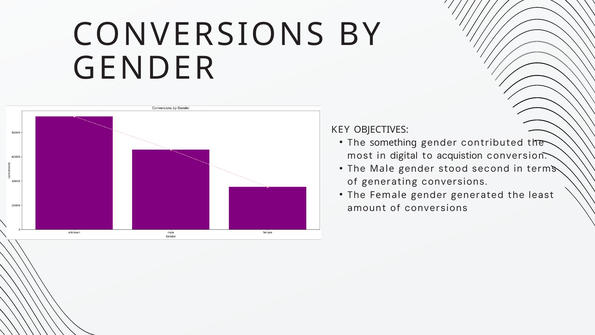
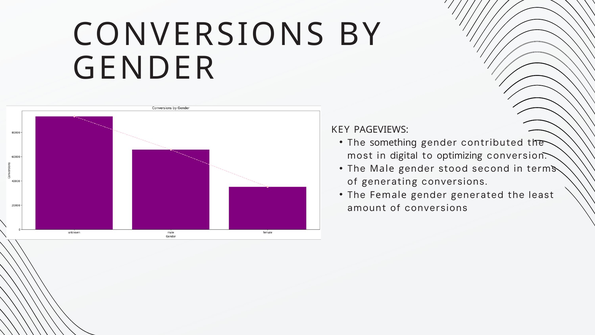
OBJECTIVES: OBJECTIVES -> PAGEVIEWS
acquistion: acquistion -> optimizing
